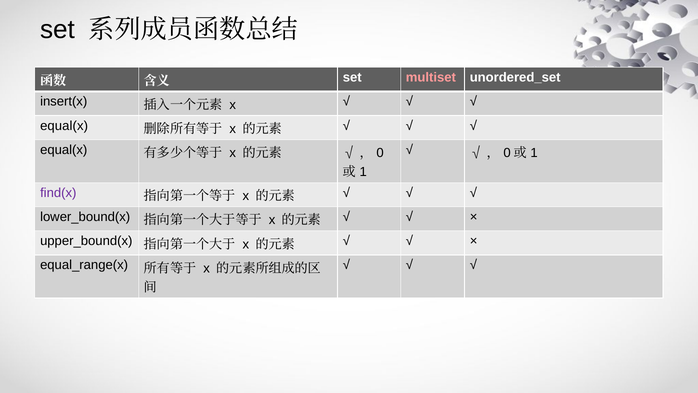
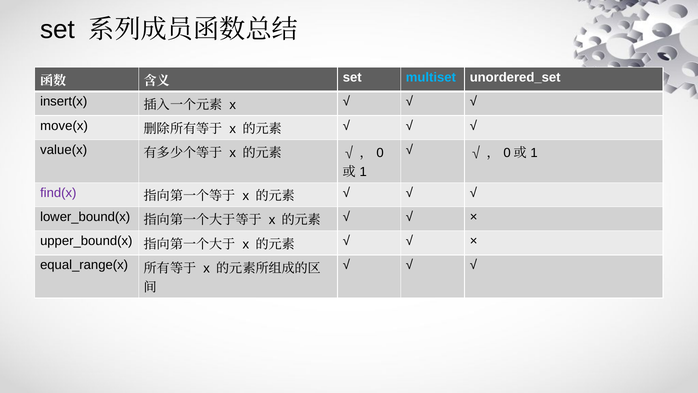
multiset colour: pink -> light blue
equal(x at (64, 126): equal(x -> move(x
equal(x at (64, 150): equal(x -> value(x
